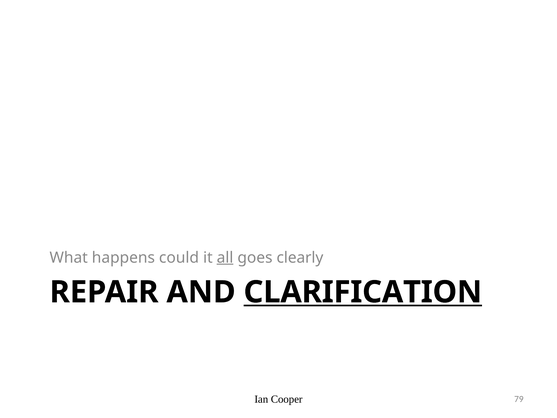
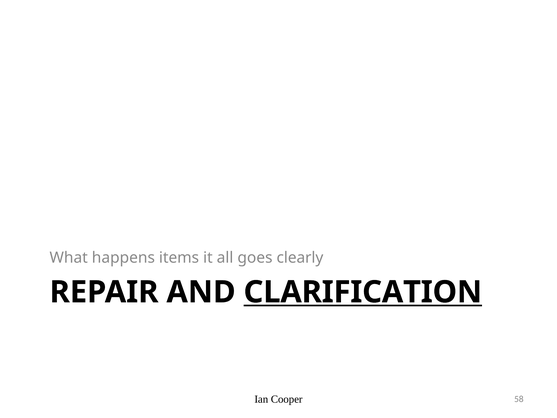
could: could -> items
all underline: present -> none
79: 79 -> 58
